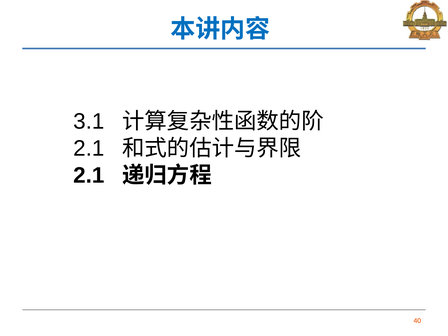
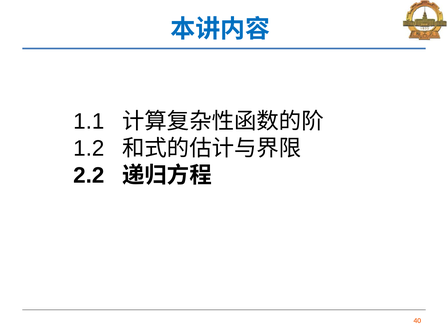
3.1: 3.1 -> 1.1
2.1 at (89, 148): 2.1 -> 1.2
2.1 at (89, 175): 2.1 -> 2.2
